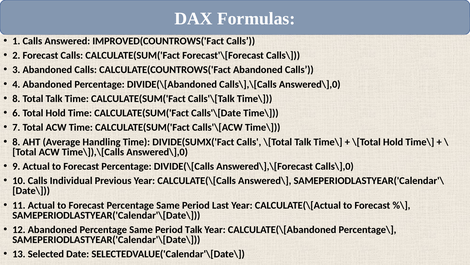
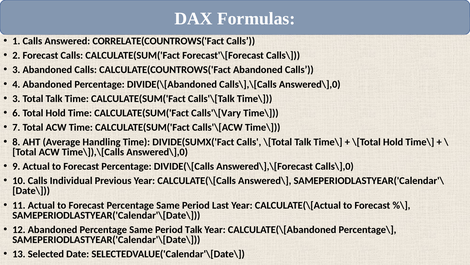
IMPROVED(COUNTROWS('Fact: IMPROVED(COUNTROWS('Fact -> CORRELATE(COUNTROWS('Fact
8 at (16, 98): 8 -> 3
Calls'\[Date: Calls'\[Date -> Calls'\[Vary
